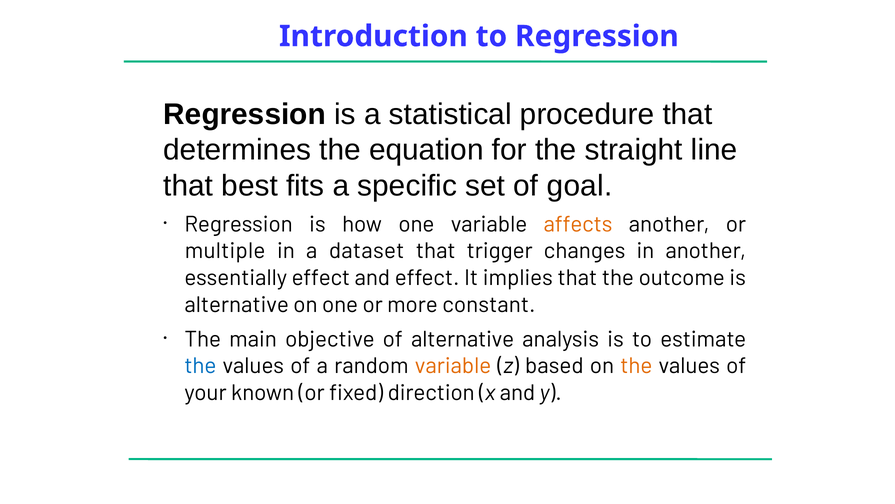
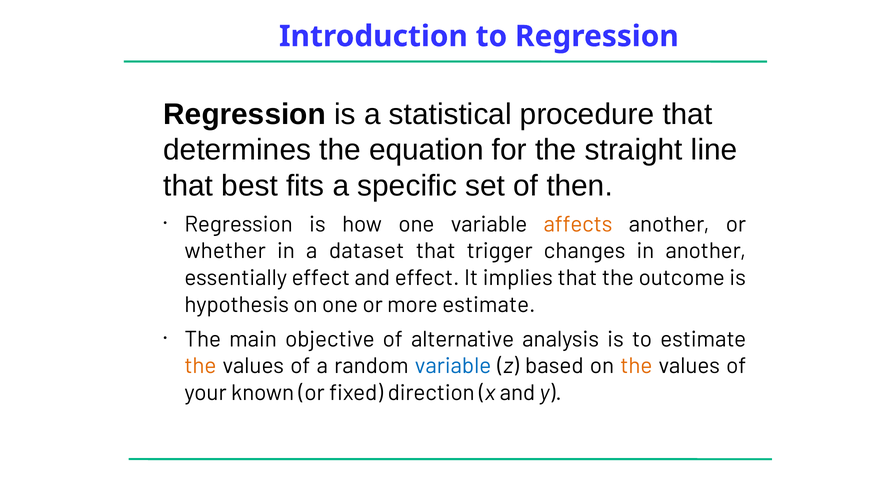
goal: goal -> then
multiple: multiple -> whether
alternative at (237, 305): alternative -> hypothesis
more constant: constant -> estimate
the at (200, 366) colour: blue -> orange
variable at (453, 366) colour: orange -> blue
